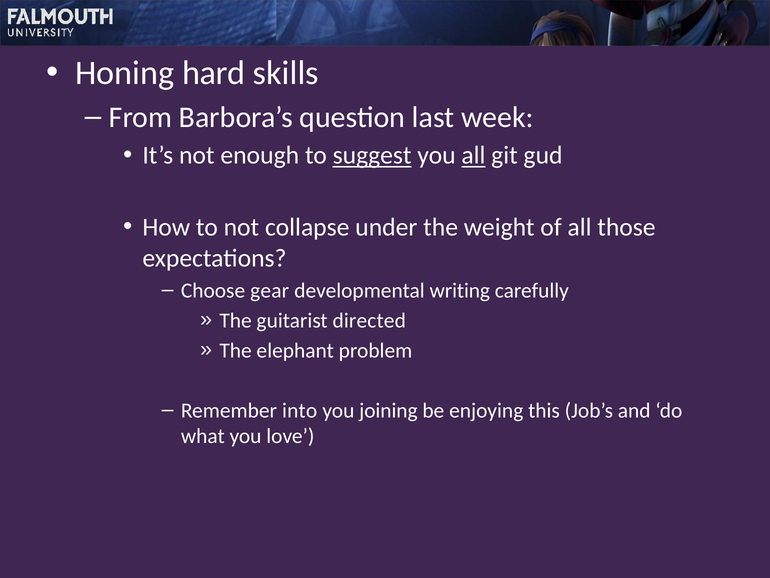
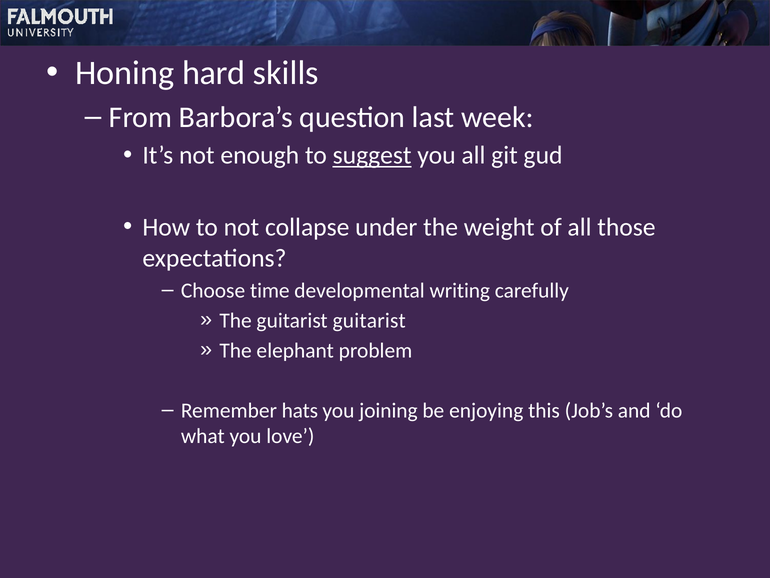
all at (473, 155) underline: present -> none
gear: gear -> time
guitarist directed: directed -> guitarist
into: into -> hats
